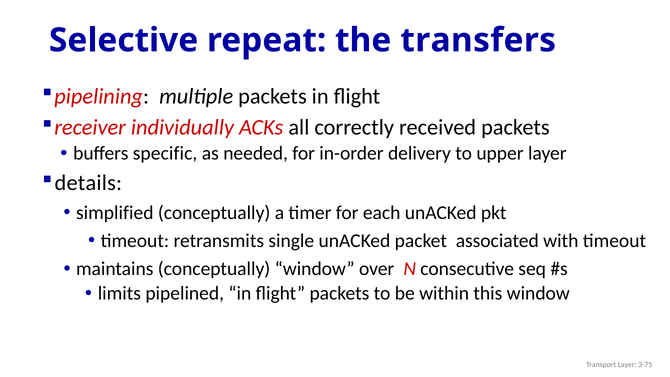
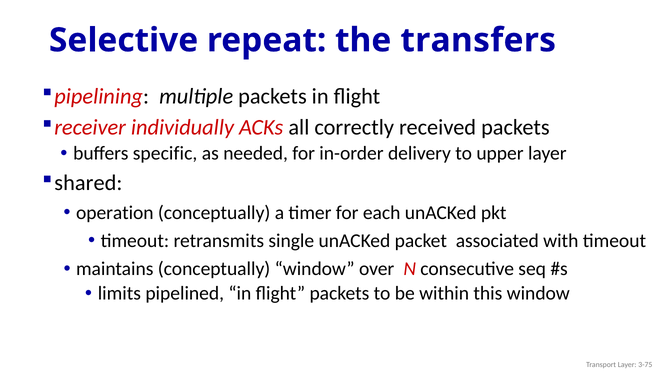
details: details -> shared
simplified: simplified -> operation
